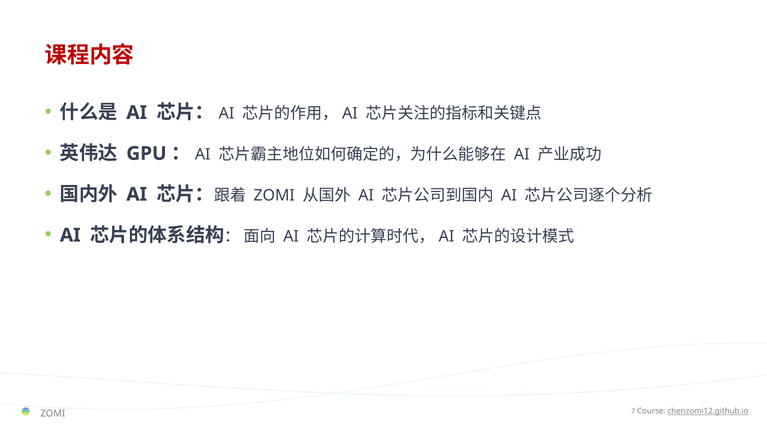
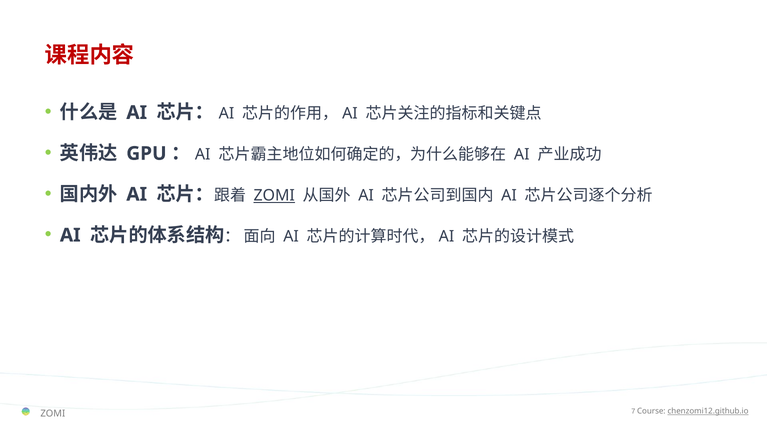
ZOMI at (274, 196) underline: none -> present
